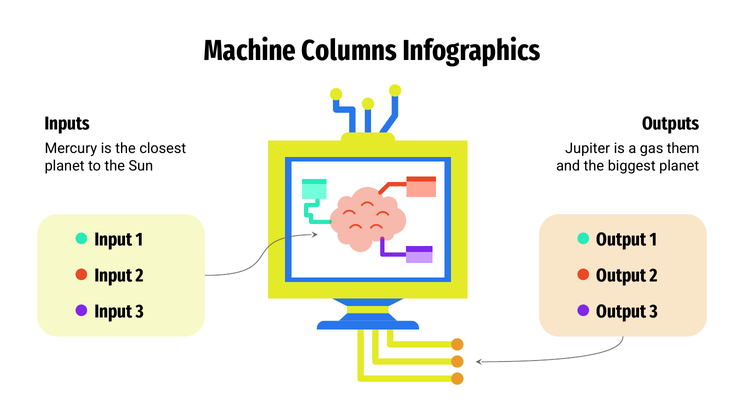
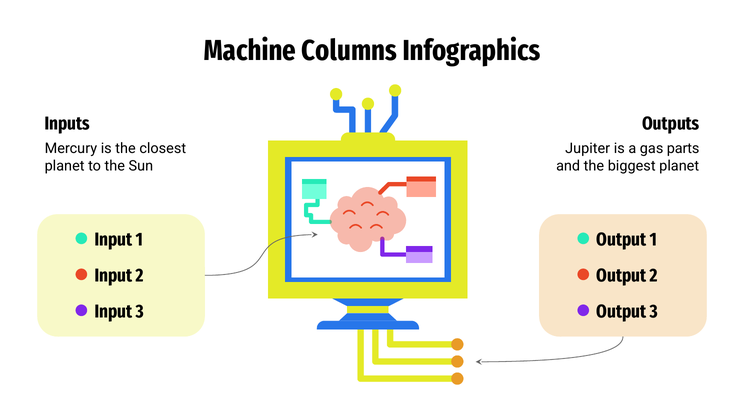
them: them -> parts
